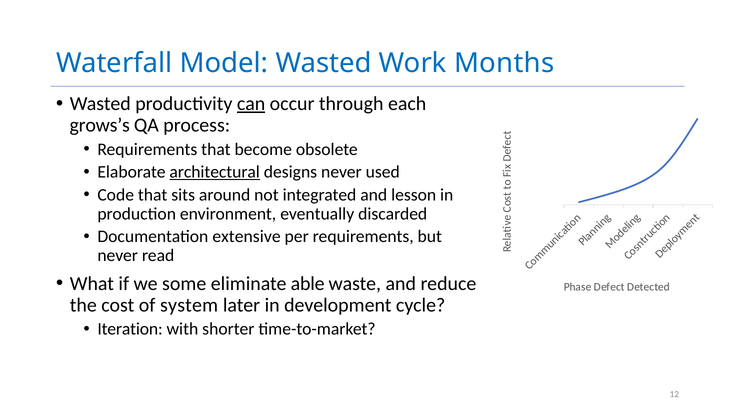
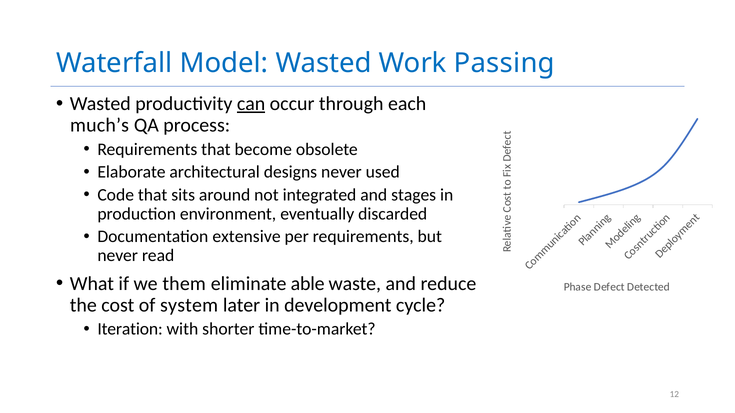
Months: Months -> Passing
grows’s: grows’s -> much’s
architectural underline: present -> none
lesson: lesson -> stages
some: some -> them
